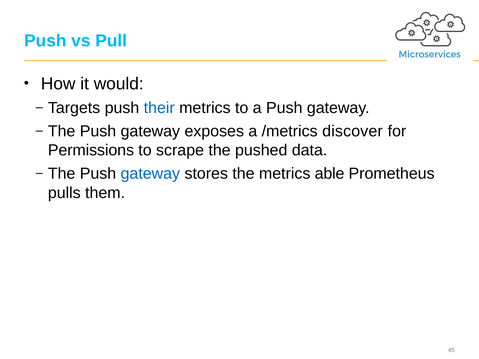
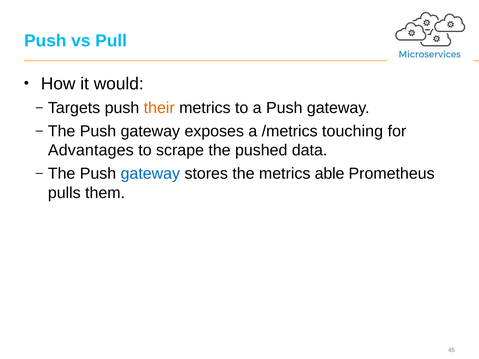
their colour: blue -> orange
discover: discover -> touching
Permissions: Permissions -> Advantages
